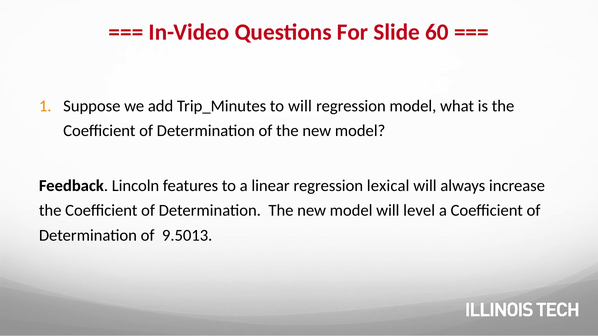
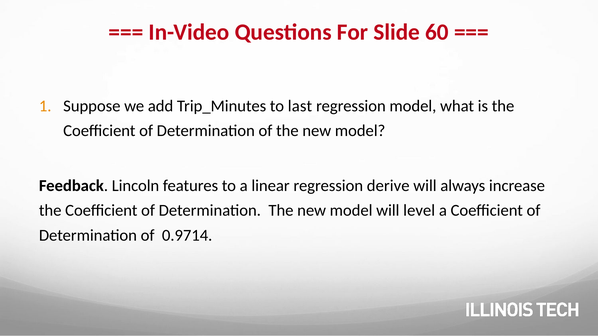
to will: will -> last
lexical: lexical -> derive
9.5013: 9.5013 -> 0.9714
